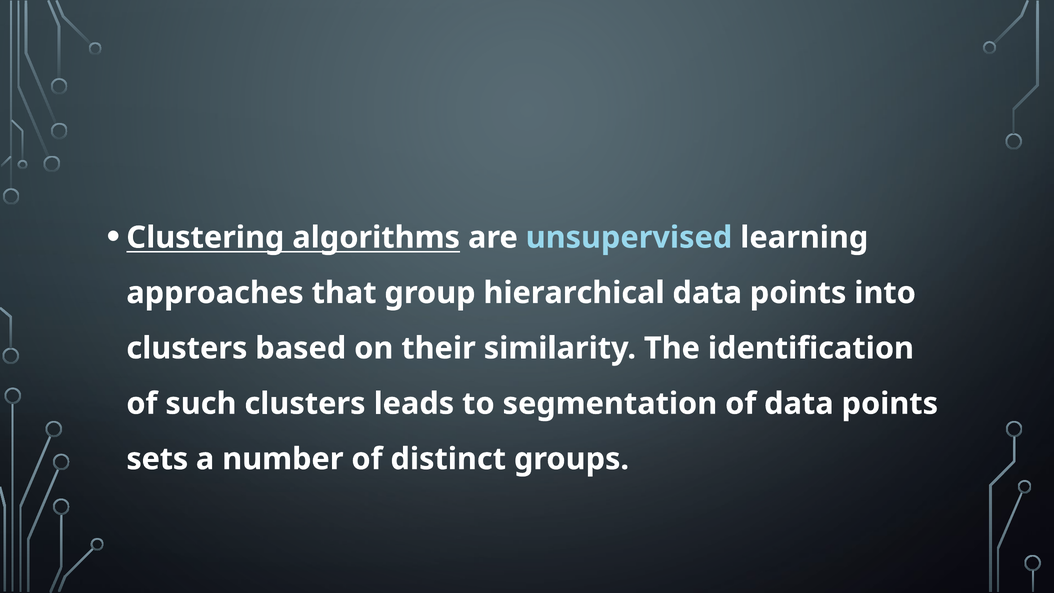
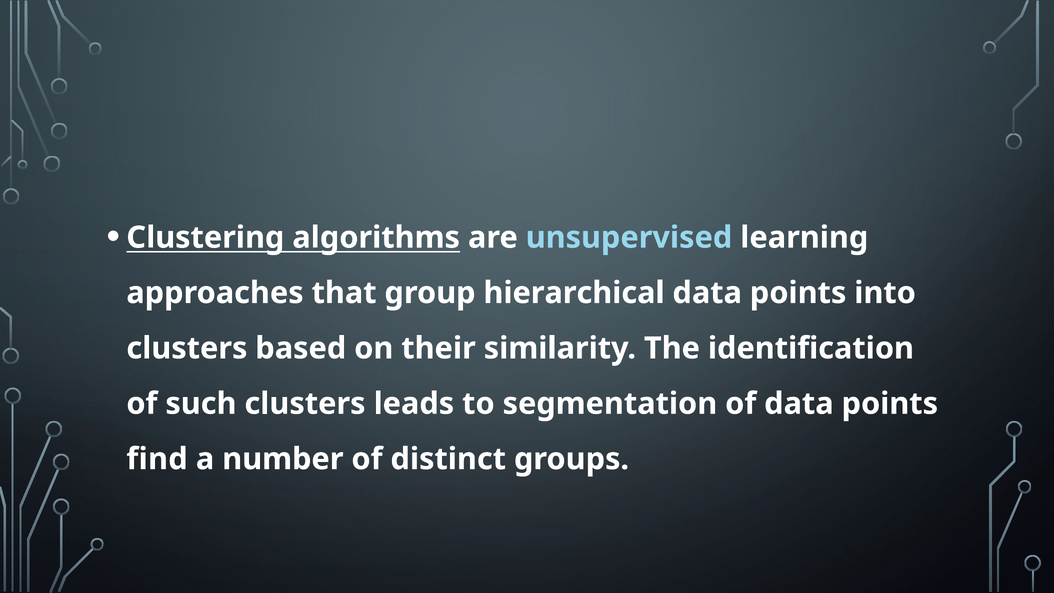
sets: sets -> find
